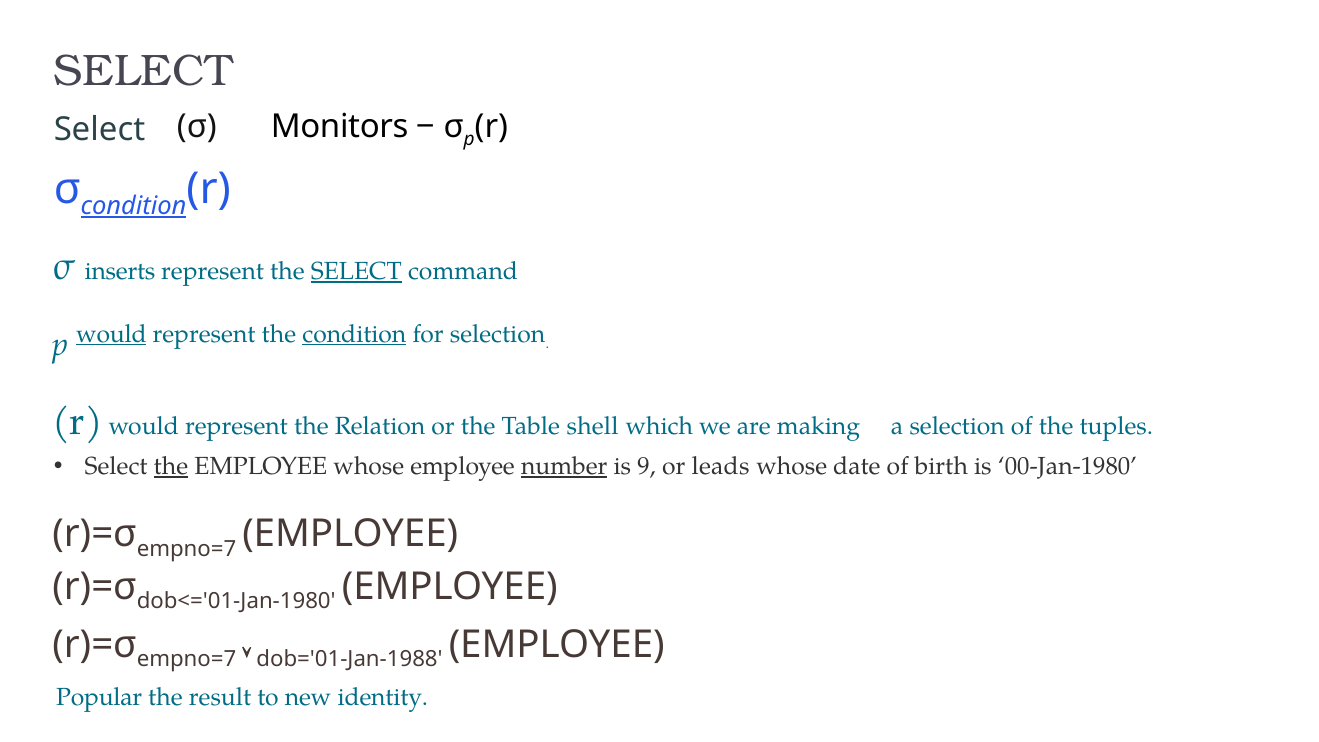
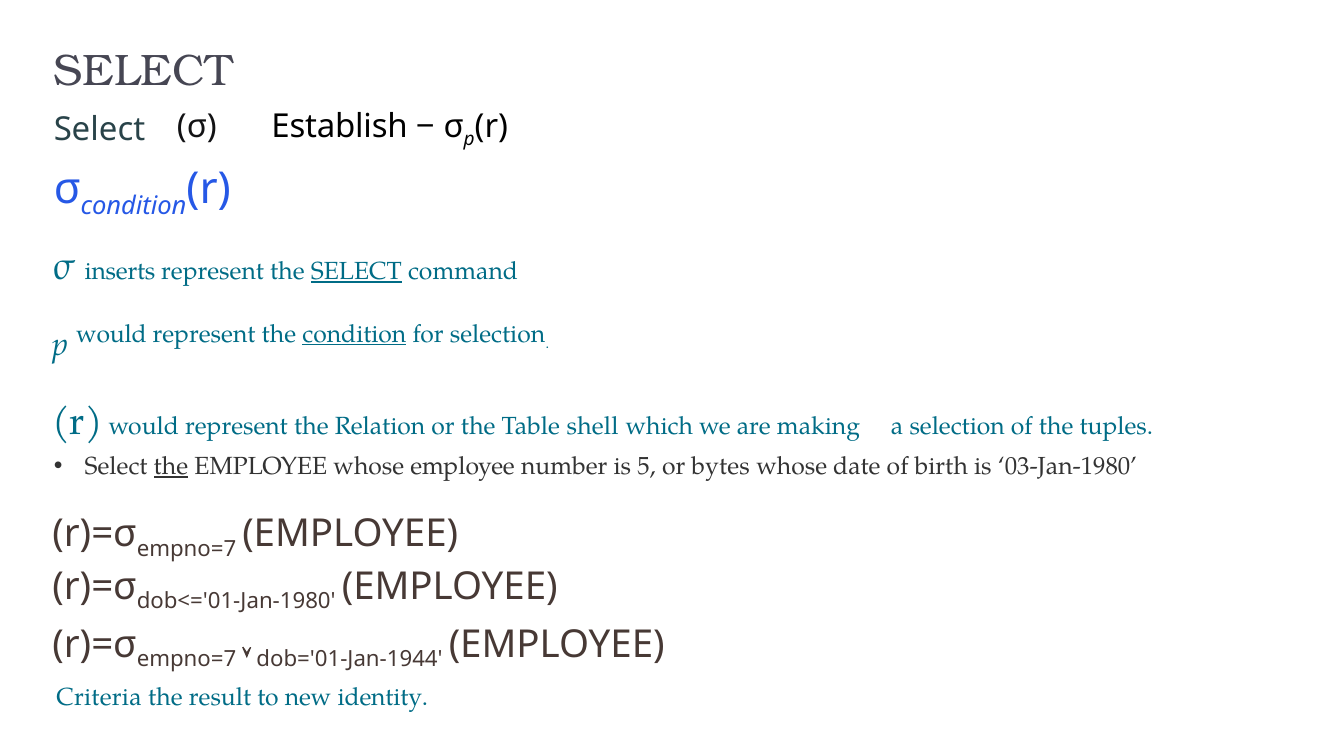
Monitors: Monitors -> Establish
condition at (134, 206) underline: present -> none
would at (111, 334) underline: present -> none
number underline: present -> none
9: 9 -> 5
leads: leads -> bytes
00-Jan-1980: 00-Jan-1980 -> 03-Jan-1980
dob='01-Jan-1988: dob='01-Jan-1988 -> dob='01-Jan-1944
Popular: Popular -> Criteria
